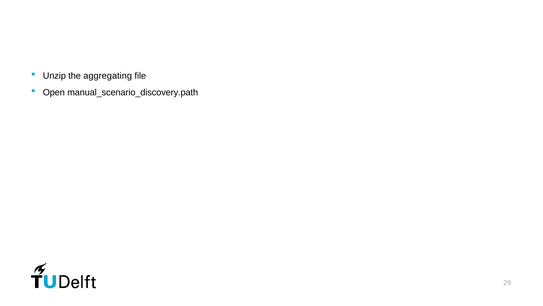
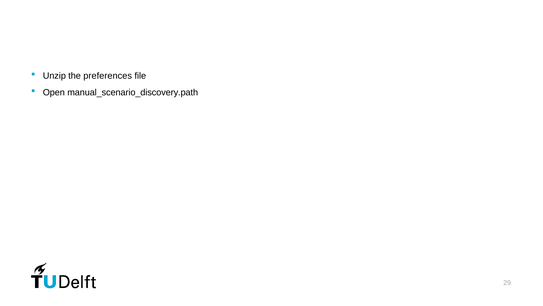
aggregating: aggregating -> preferences
